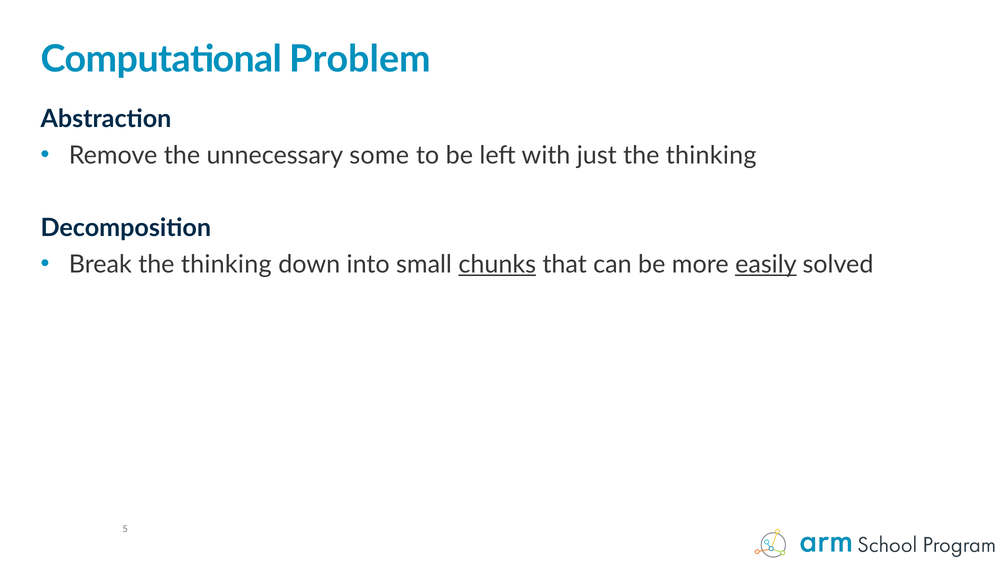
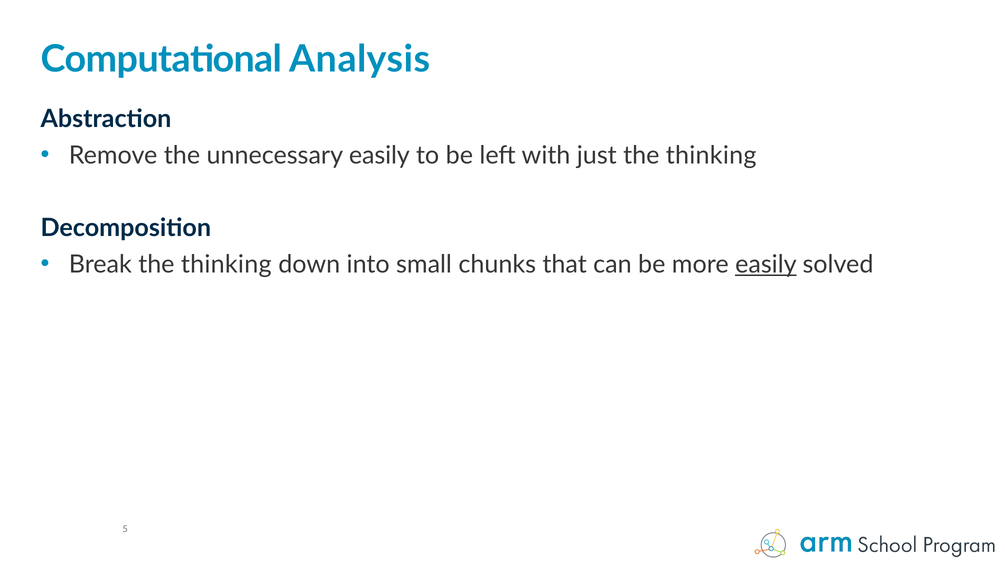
Problem: Problem -> Analysis
unnecessary some: some -> easily
chunks underline: present -> none
